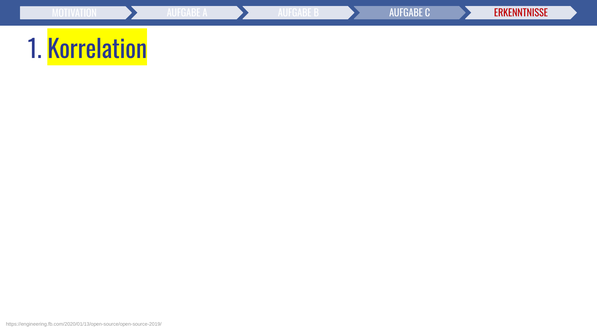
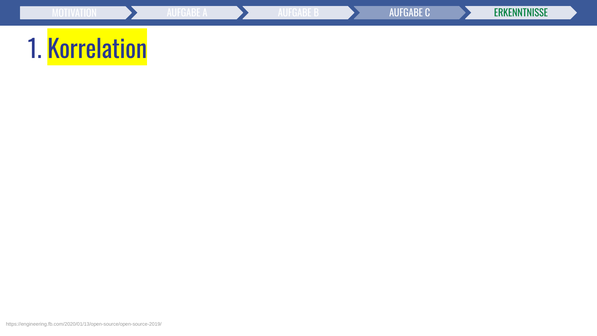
ERKENNTNISSE colour: red -> green
